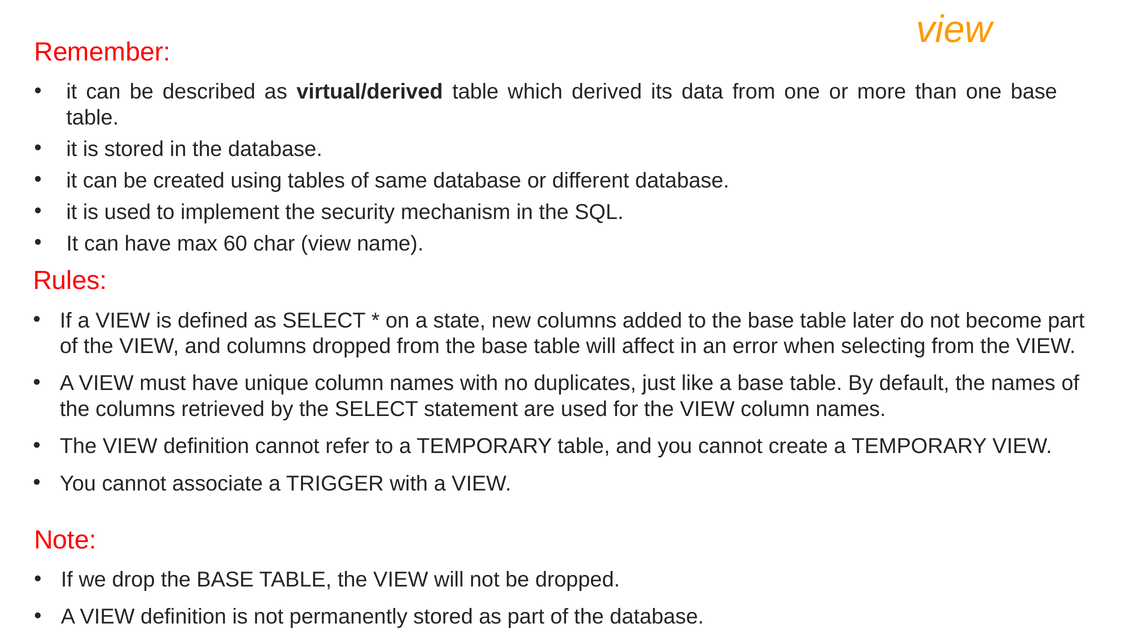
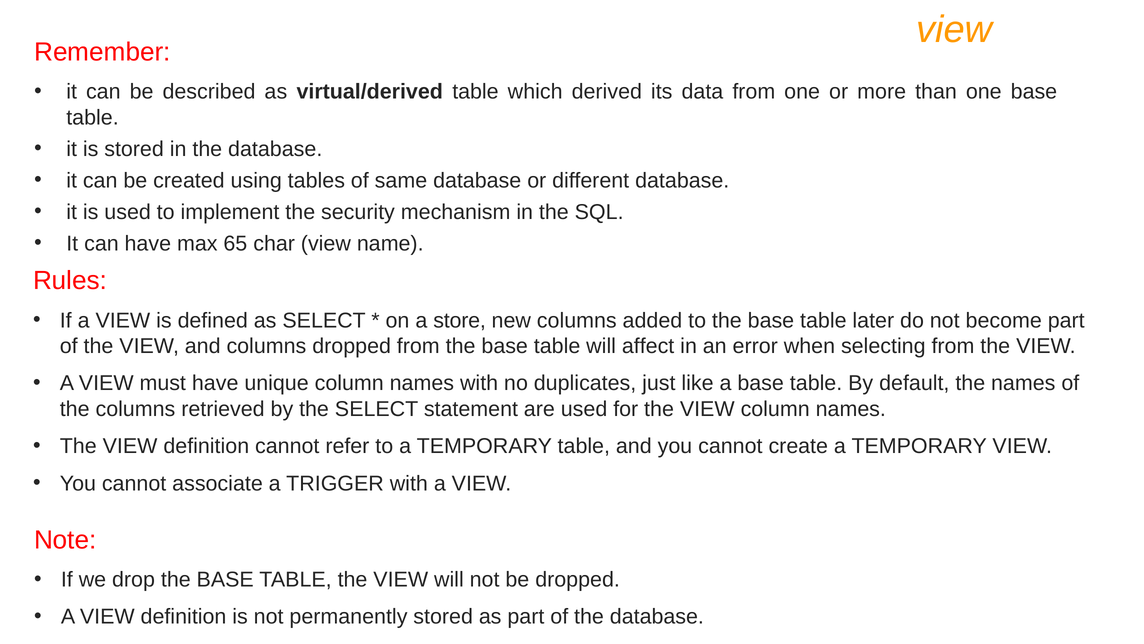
60: 60 -> 65
state: state -> store
